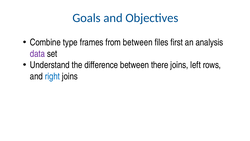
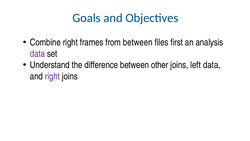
Combine type: type -> right
there: there -> other
left rows: rows -> data
right at (52, 76) colour: blue -> purple
